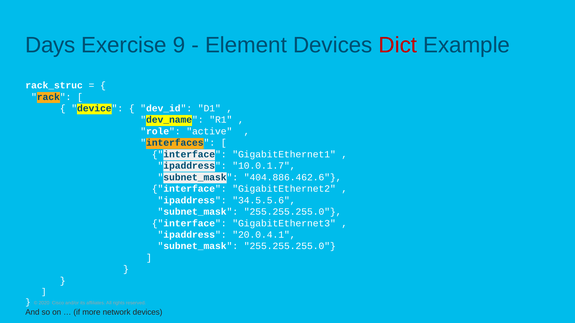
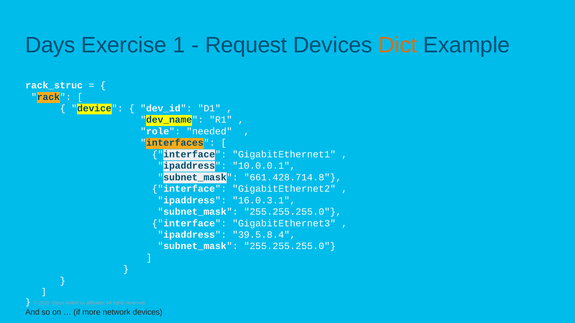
9: 9 -> 1
Element: Element -> Request
Dict colour: red -> orange
active: active -> needed
10.0.1.7: 10.0.1.7 -> 10.0.0.1
404.886.462.6: 404.886.462.6 -> 661.428.714.8
34.5.5.6: 34.5.5.6 -> 16.0.3.1
20.0.4.1: 20.0.4.1 -> 39.5.8.4
